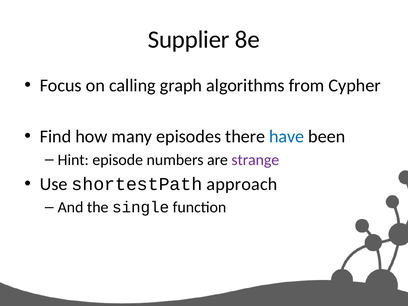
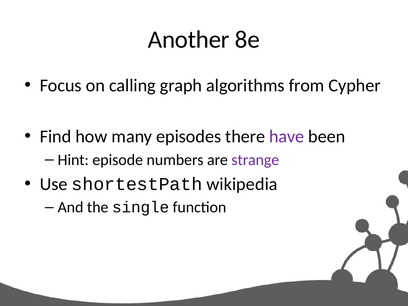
Supplier: Supplier -> Another
have colour: blue -> purple
approach: approach -> wikipedia
